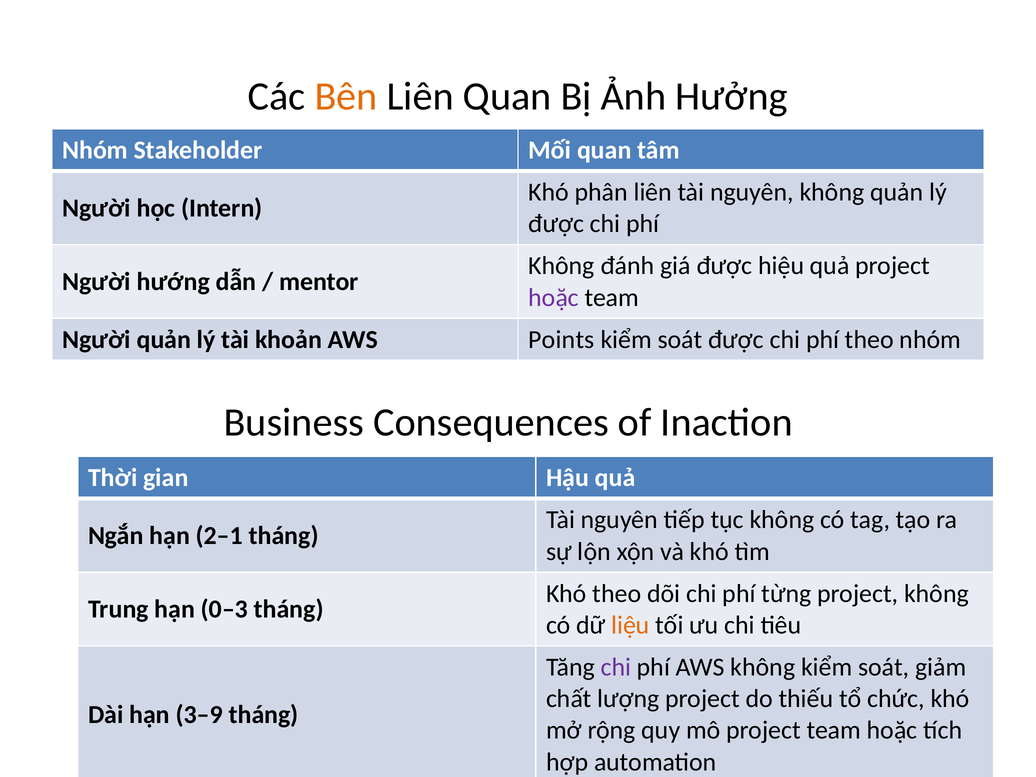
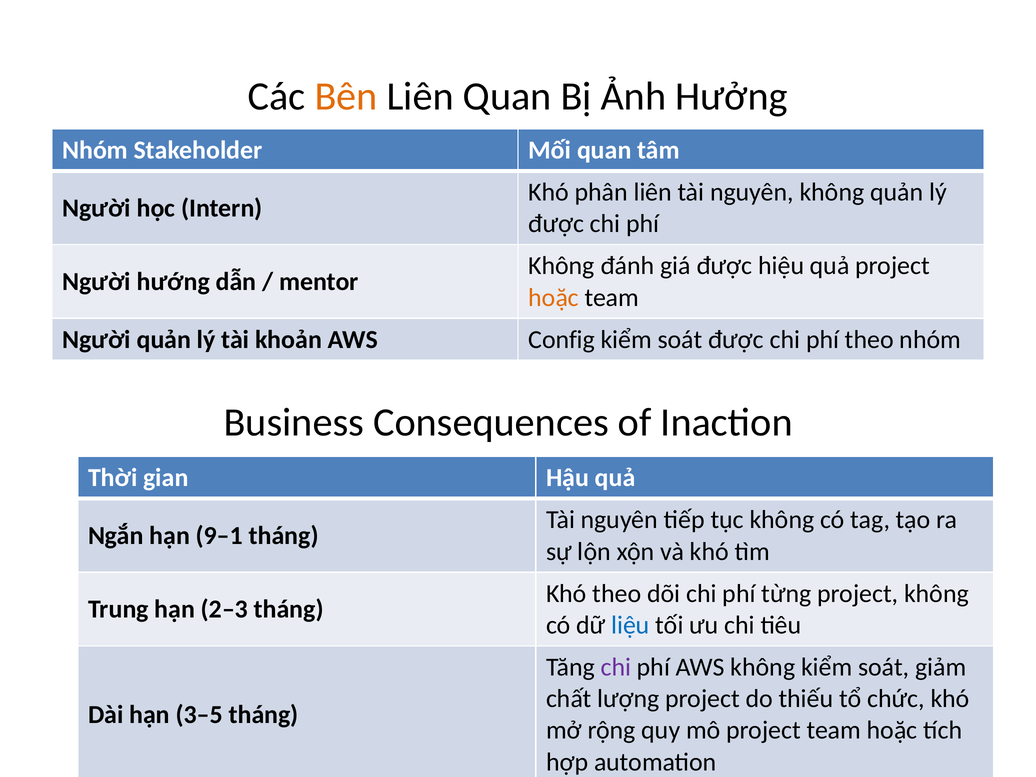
hoặc at (554, 297) colour: purple -> orange
Points: Points -> Config
2–1: 2–1 -> 9–1
0–3: 0–3 -> 2–3
liệu colour: orange -> blue
3–9: 3–9 -> 3–5
